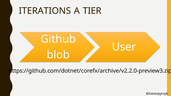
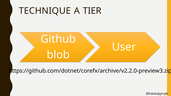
ITERATIONS: ITERATIONS -> TECHNIQUE
